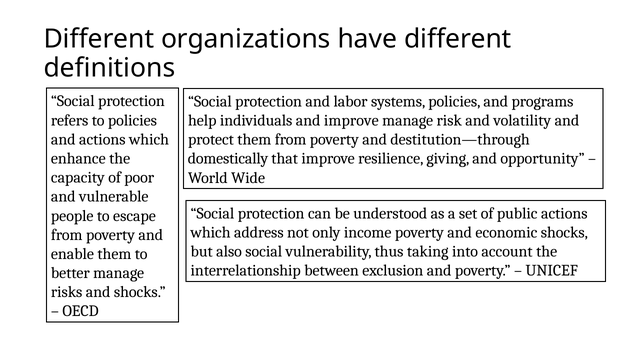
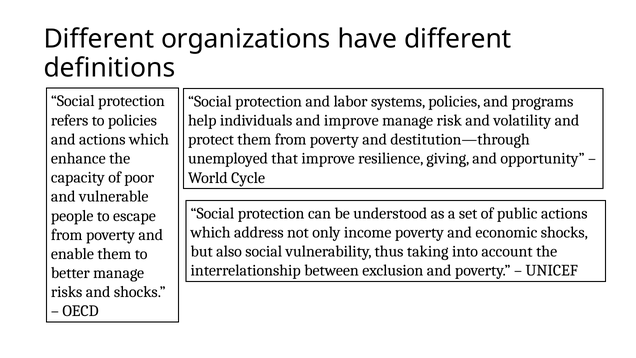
domestically: domestically -> unemployed
Wide: Wide -> Cycle
